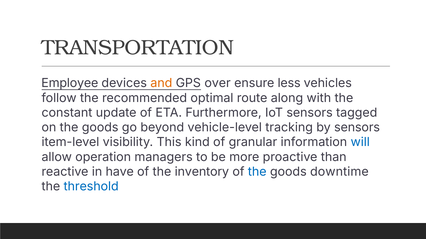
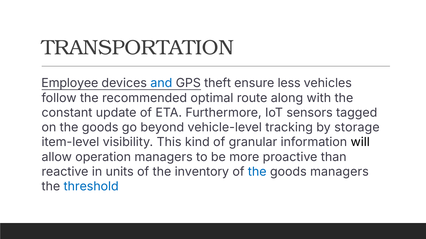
and colour: orange -> blue
over: over -> theft
sensors at (357, 128): sensors -> storage
will colour: blue -> black
have: have -> units
goods downtime: downtime -> managers
